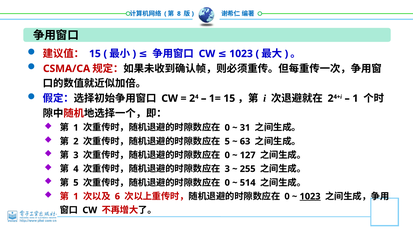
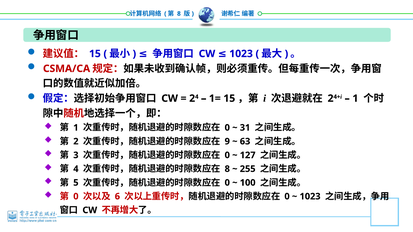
5 at (227, 142): 5 -> 9
3 at (227, 169): 3 -> 8
514: 514 -> 100
1 at (76, 197): 1 -> 0
1023 at (310, 197) underline: present -> none
